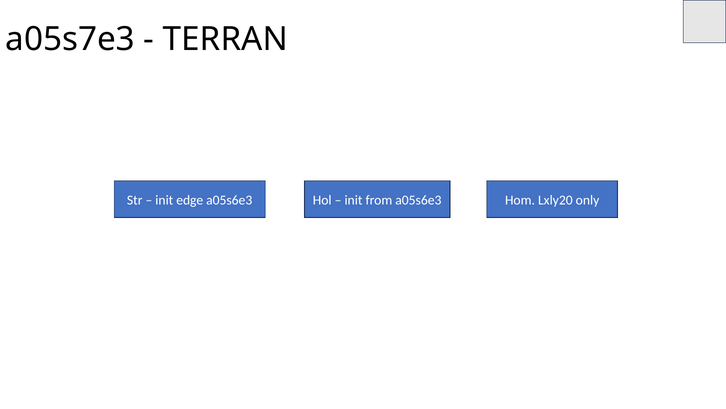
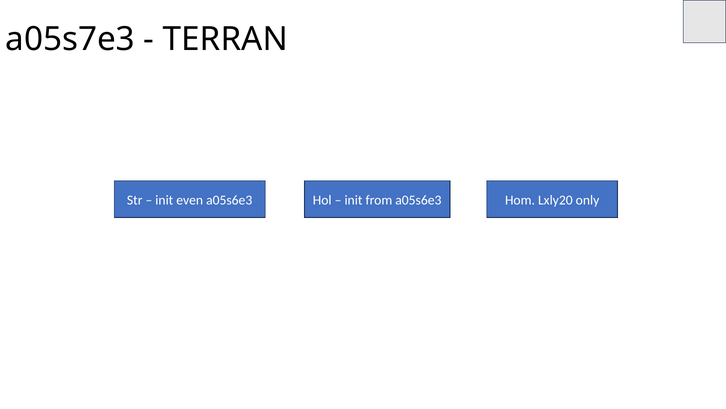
edge: edge -> even
